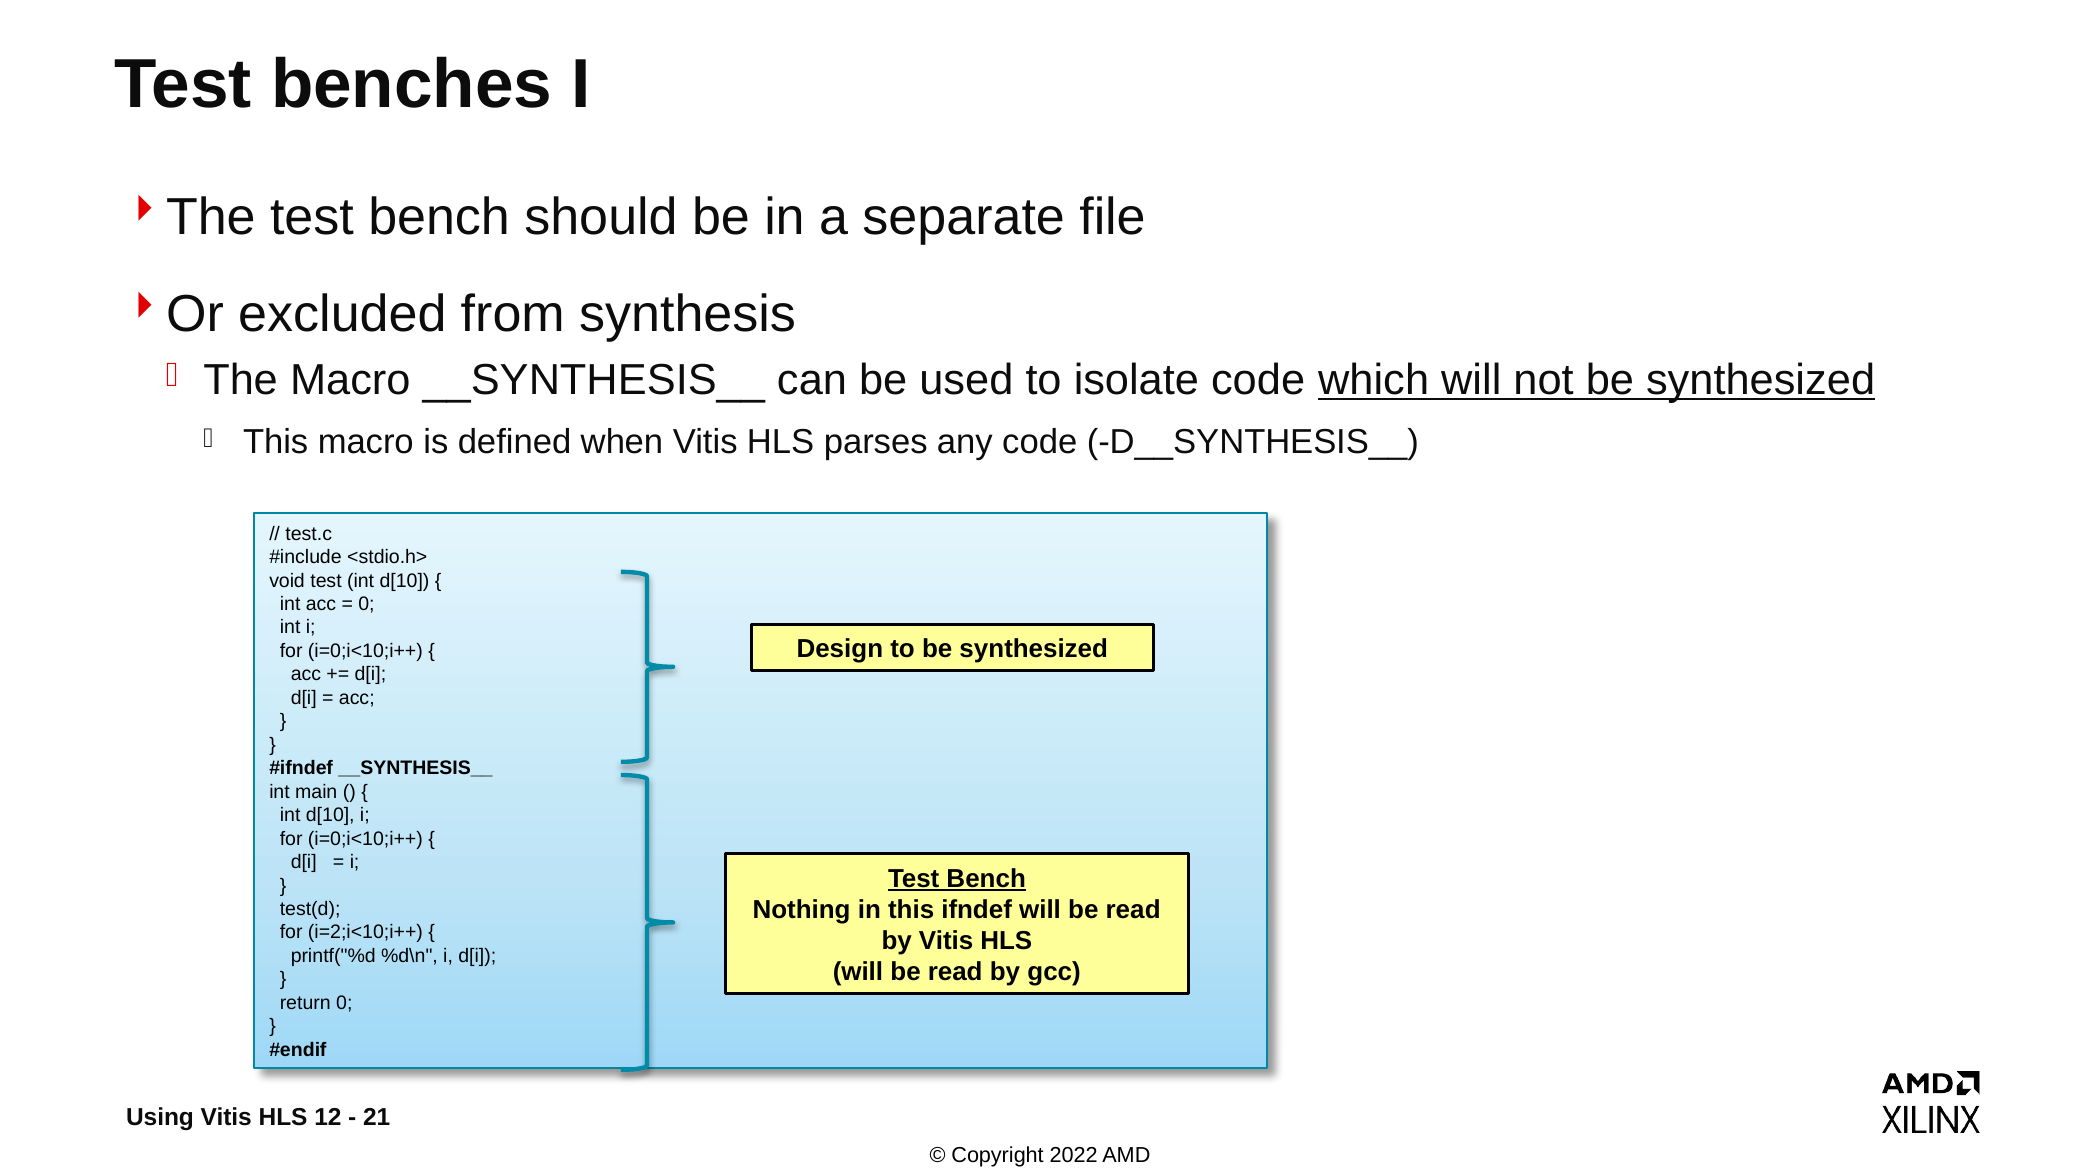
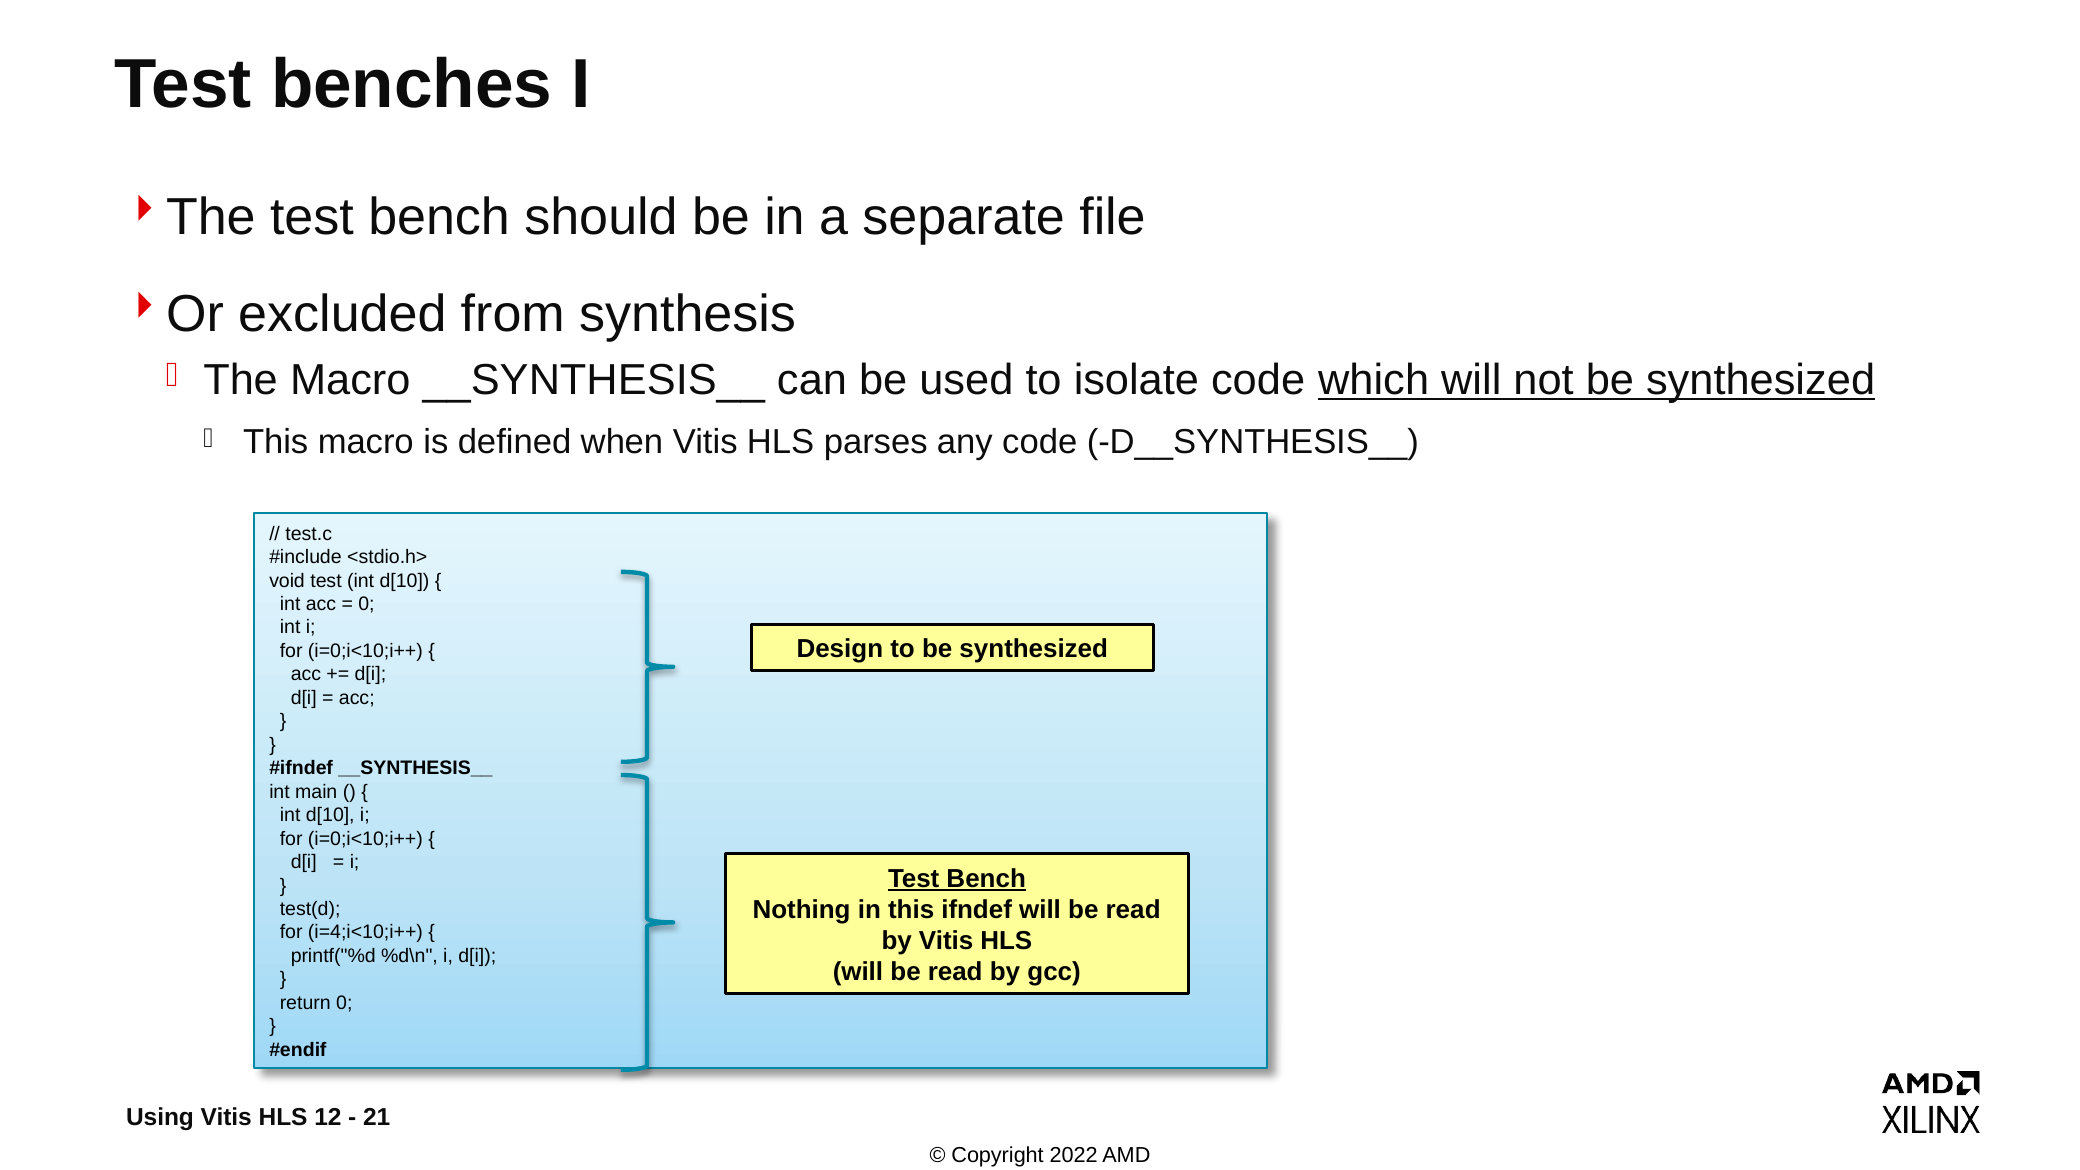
i=2;i<10;i++: i=2;i<10;i++ -> i=4;i<10;i++
